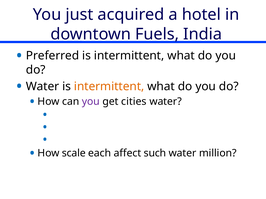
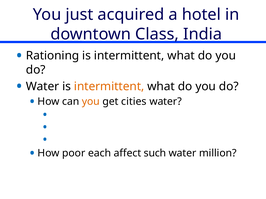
Fuels: Fuels -> Class
Preferred: Preferred -> Rationing
you at (91, 102) colour: purple -> orange
scale: scale -> poor
